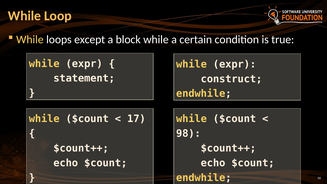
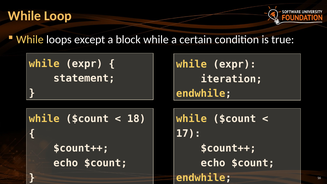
construct: construct -> iteration
17: 17 -> 18
98: 98 -> 17
